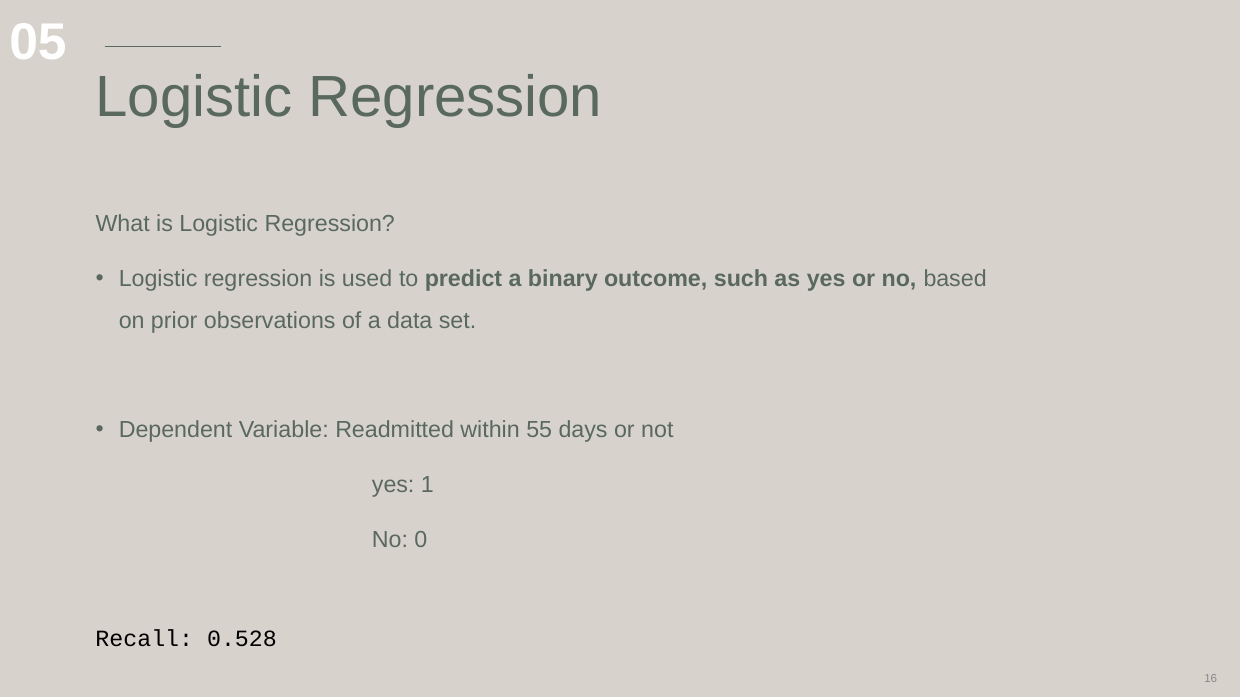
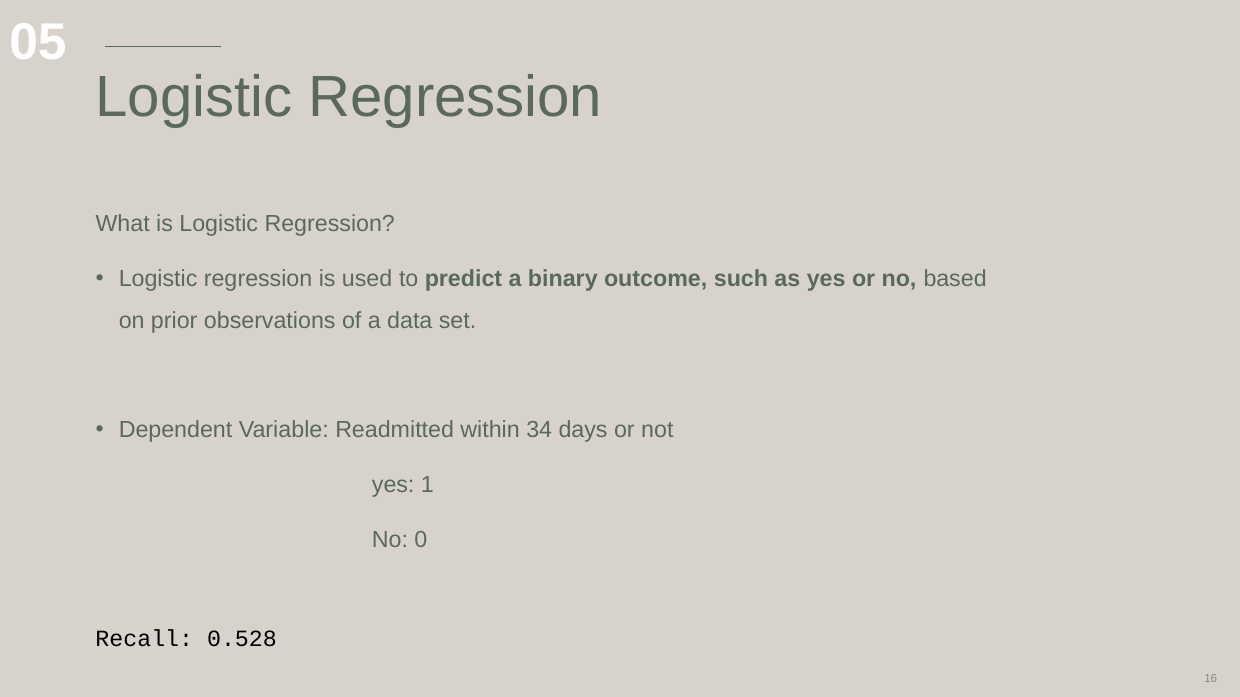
55: 55 -> 34
